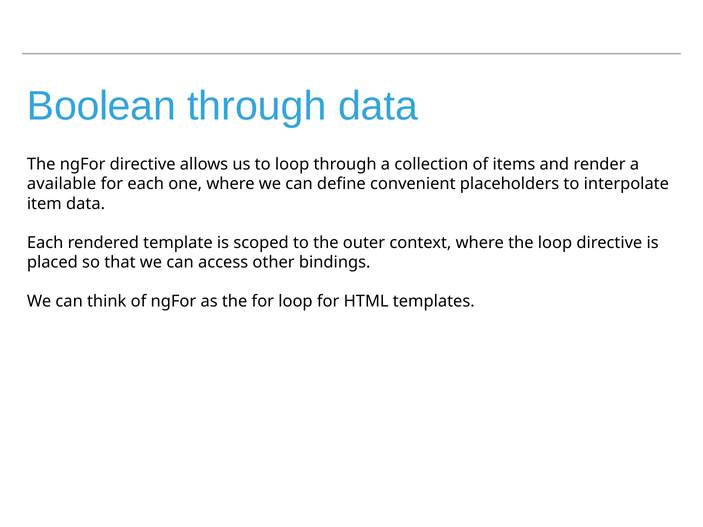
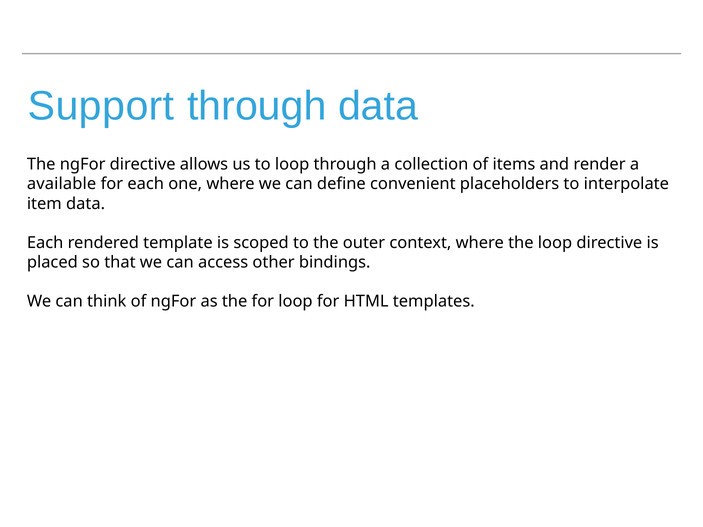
Boolean: Boolean -> Support
